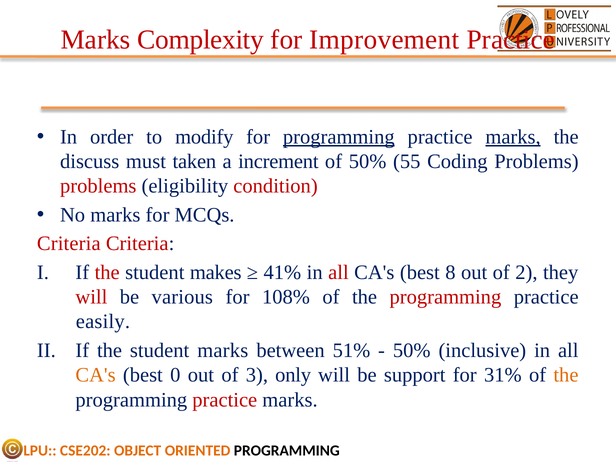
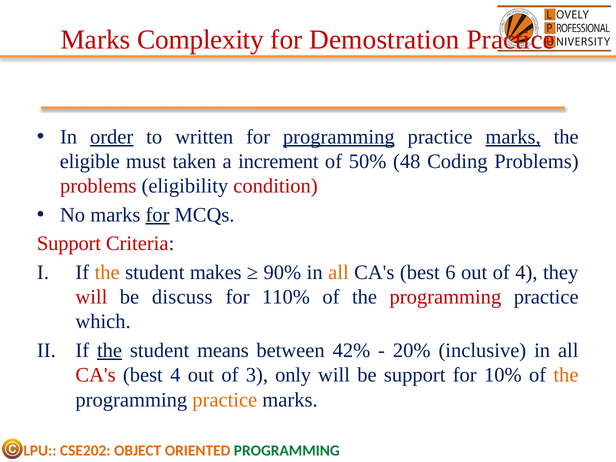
Improvement: Improvement -> Demostration
order underline: none -> present
modify: modify -> written
discuss: discuss -> eligible
55: 55 -> 48
for at (158, 215) underline: none -> present
Criteria at (69, 244): Criteria -> Support
the at (107, 272) colour: red -> orange
41%: 41% -> 90%
all at (338, 272) colour: red -> orange
8: 8 -> 6
of 2: 2 -> 4
various: various -> discuss
108%: 108% -> 110%
easily: easily -> which
the at (110, 350) underline: none -> present
student marks: marks -> means
51%: 51% -> 42%
50% at (412, 350): 50% -> 20%
CA's at (96, 375) colour: orange -> red
best 0: 0 -> 4
31%: 31% -> 10%
practice at (225, 400) colour: red -> orange
PROGRAMMING at (287, 450) colour: black -> green
